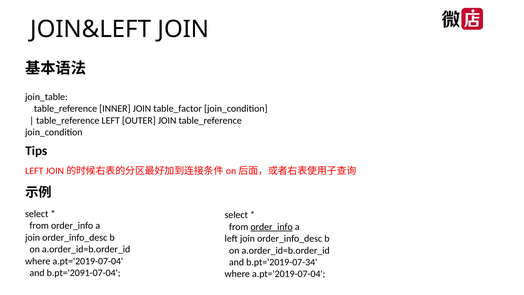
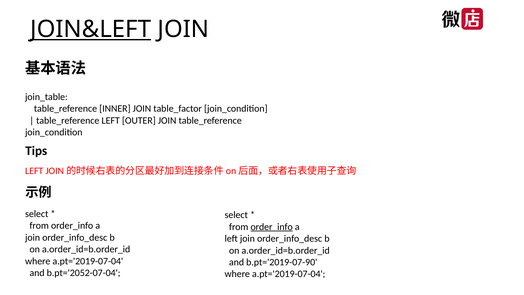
JOIN&LEFT underline: none -> present
b.pt='2019-07-34: b.pt='2019-07-34 -> b.pt='2019-07-90
b.pt='2091-07-04: b.pt='2091-07-04 -> b.pt='2052-07-04
